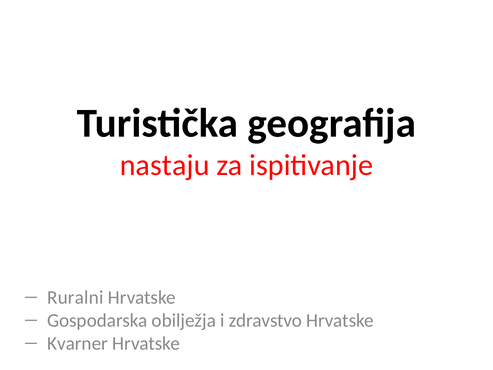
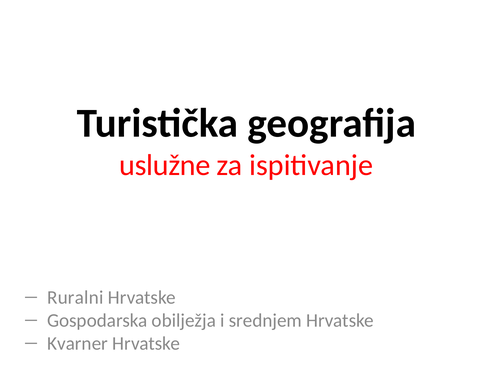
nastaju: nastaju -> uslužne
zdravstvo: zdravstvo -> srednjem
